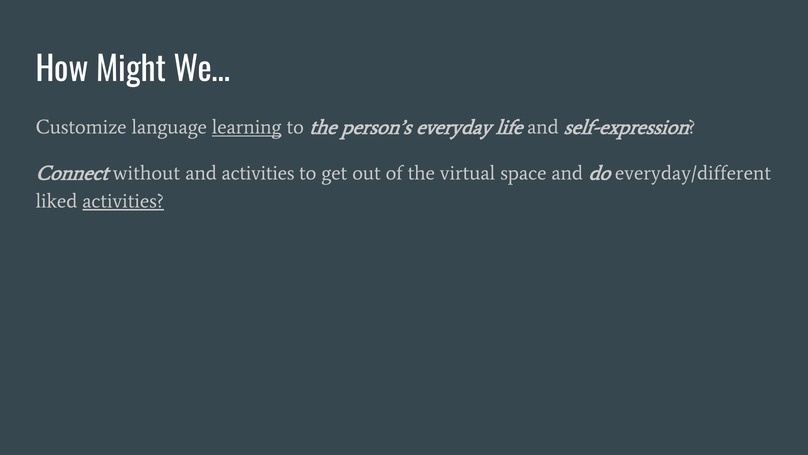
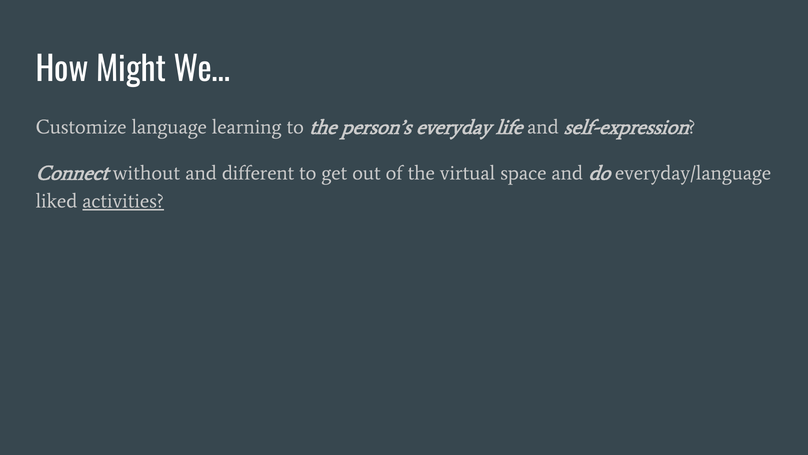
learning underline: present -> none
and activities: activities -> different
everyday/different: everyday/different -> everyday/language
